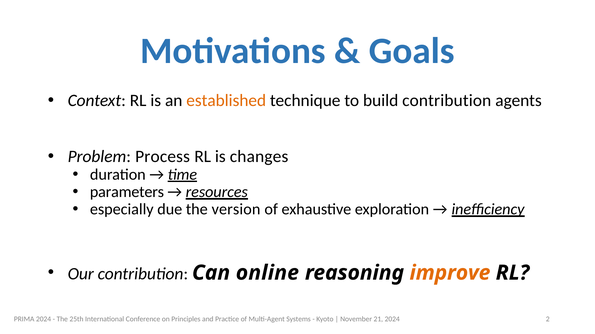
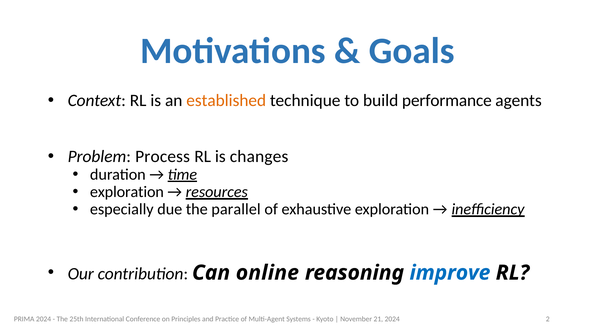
build contribution: contribution -> performance
parameters at (127, 192): parameters -> exploration
version: version -> parallel
improve colour: orange -> blue
